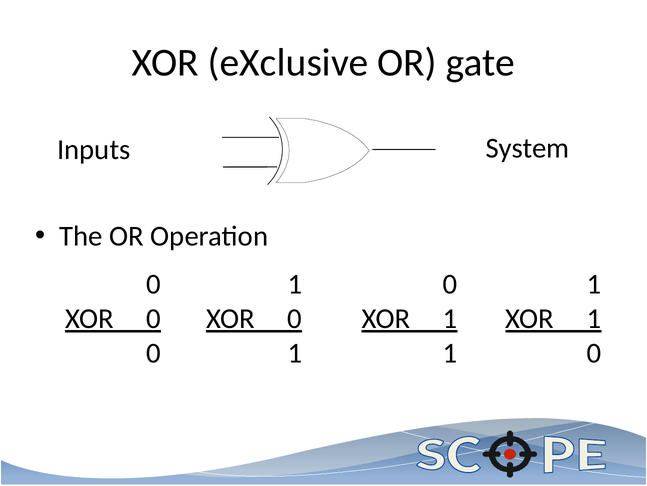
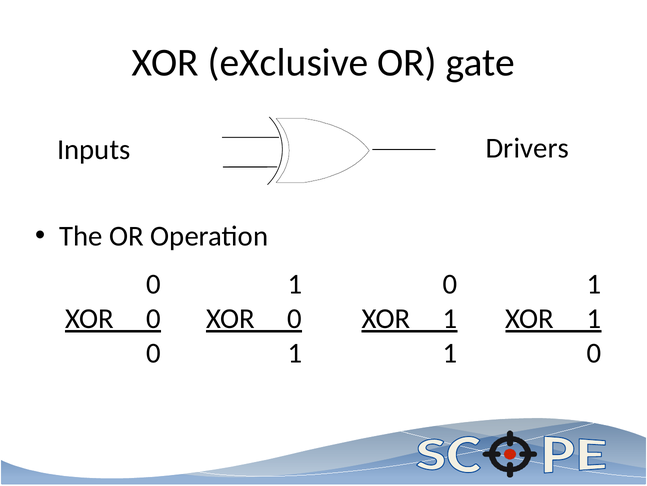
System: System -> Drivers
